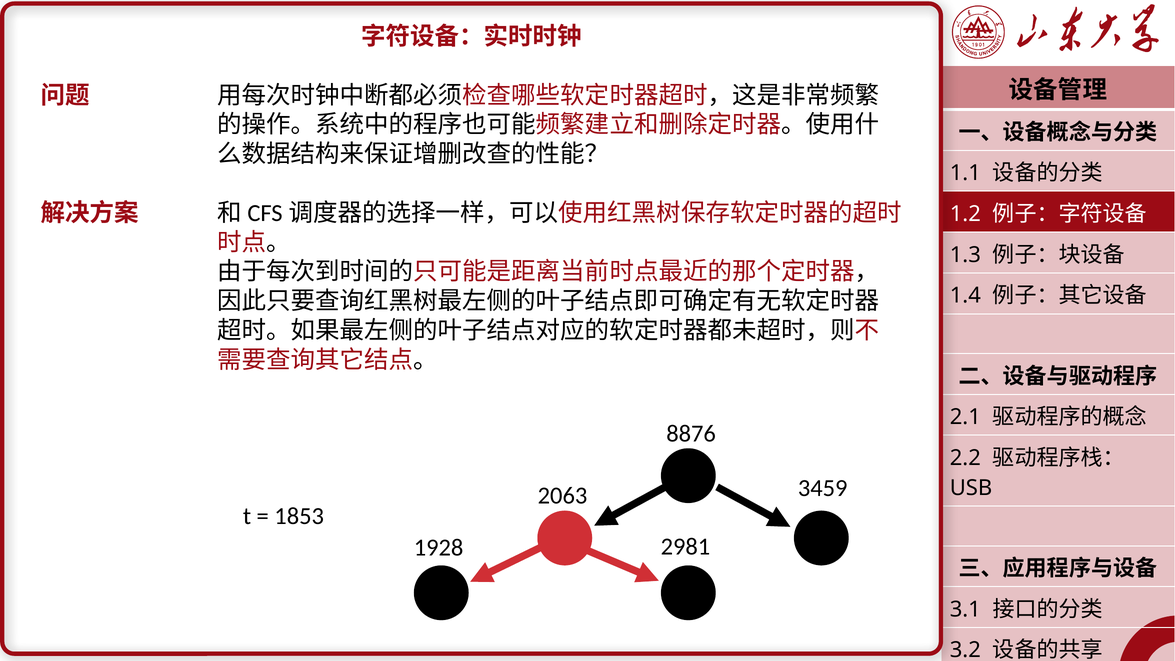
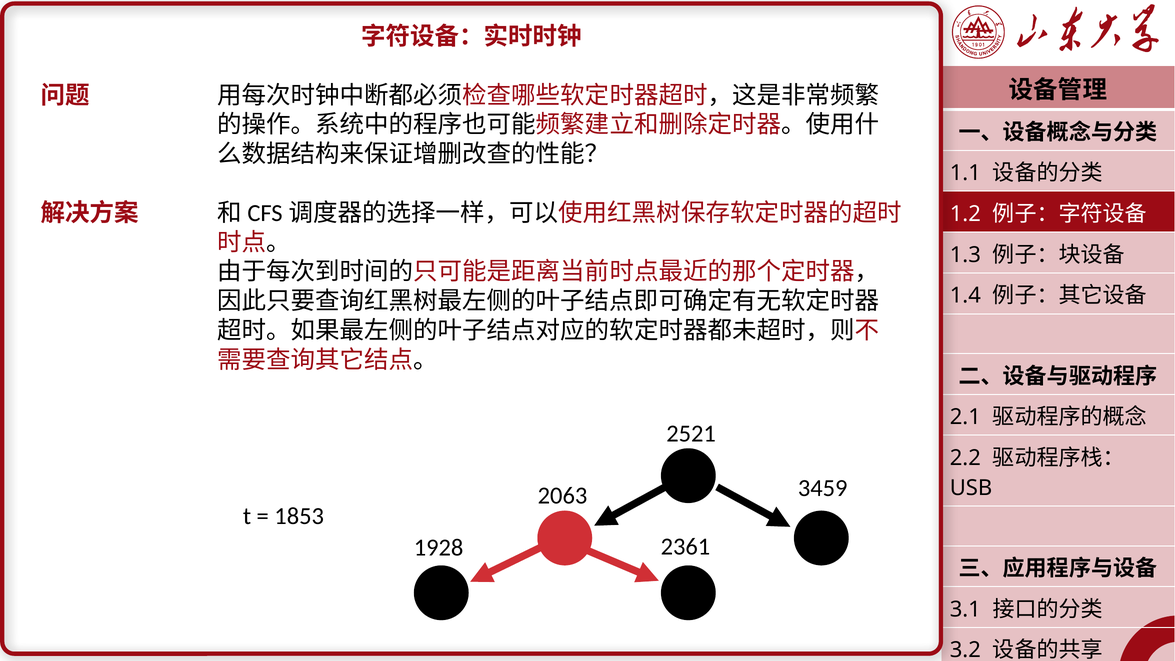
8876: 8876 -> 2521
2981: 2981 -> 2361
